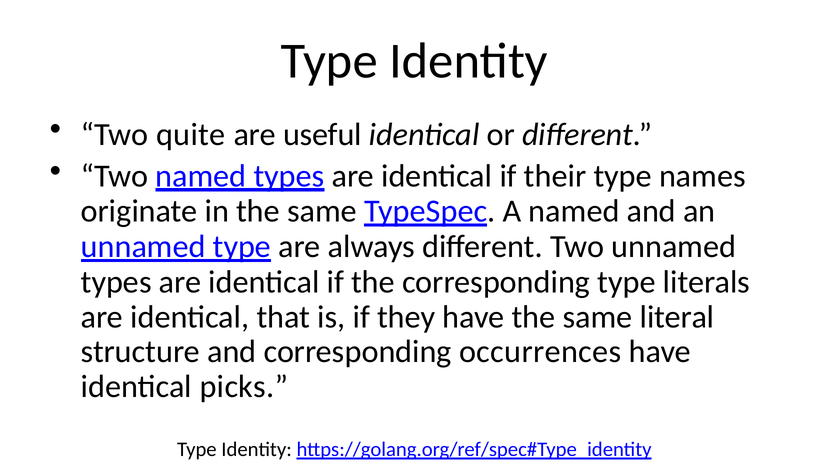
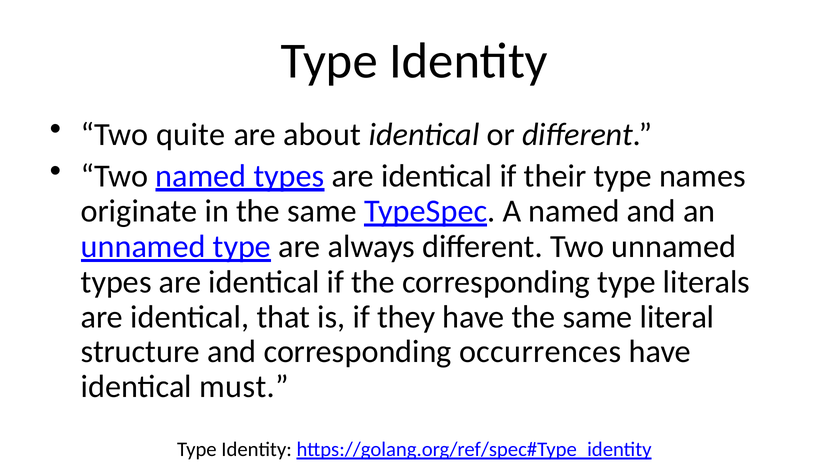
useful: useful -> about
picks: picks -> must
